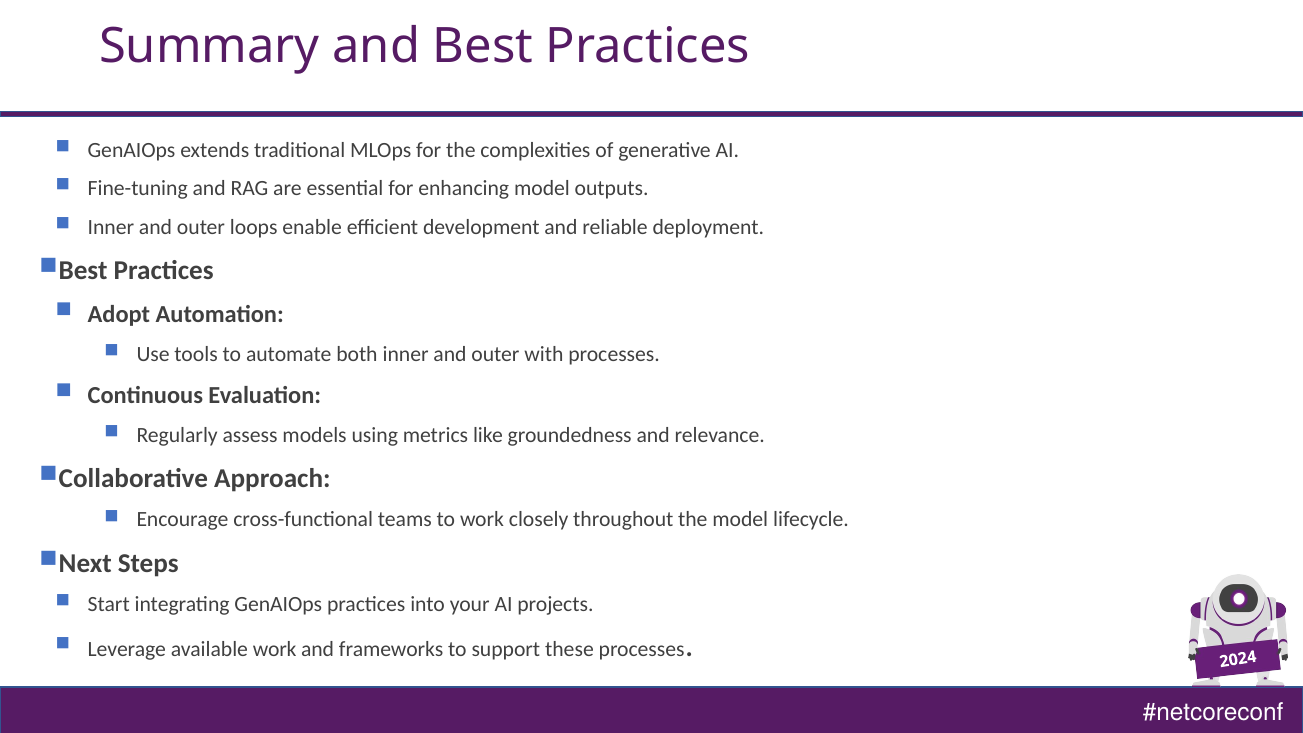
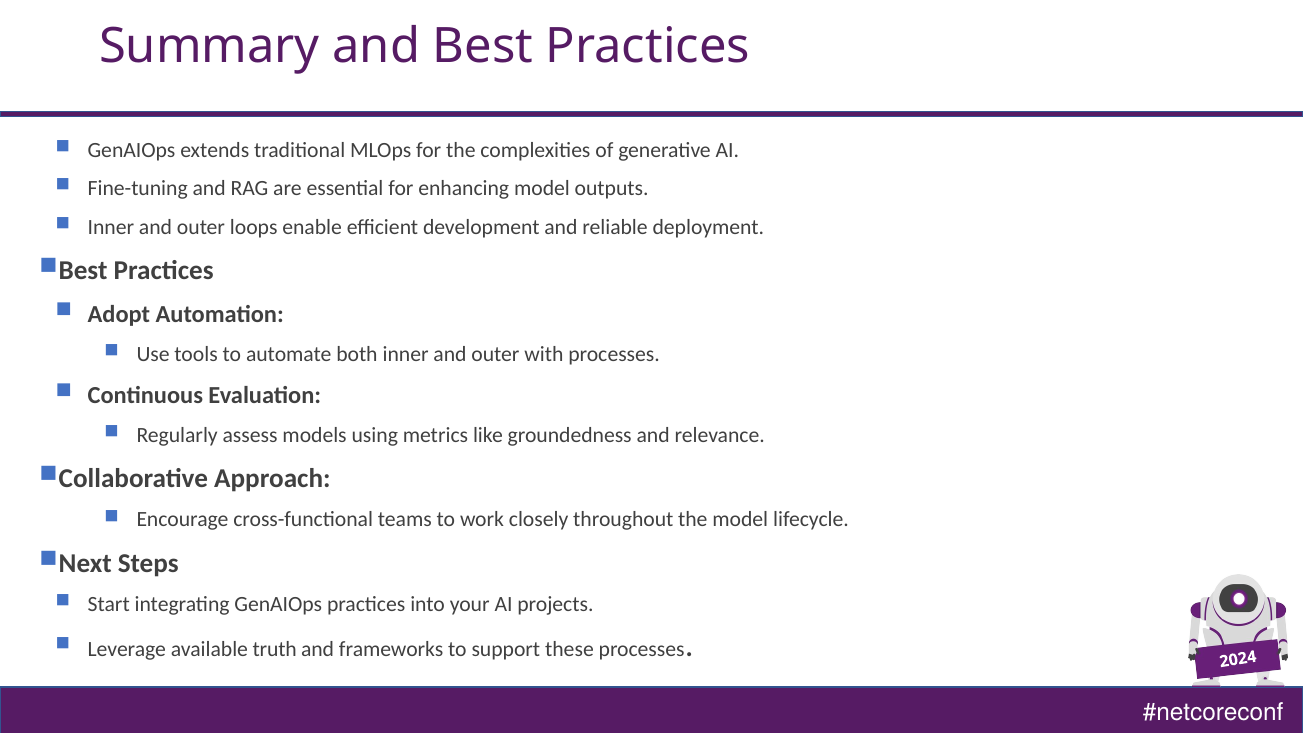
available work: work -> truth
